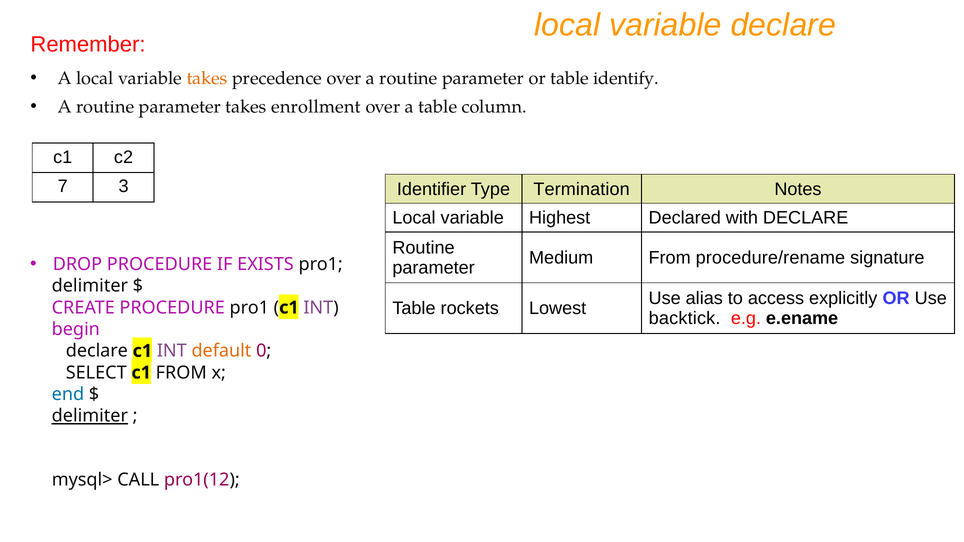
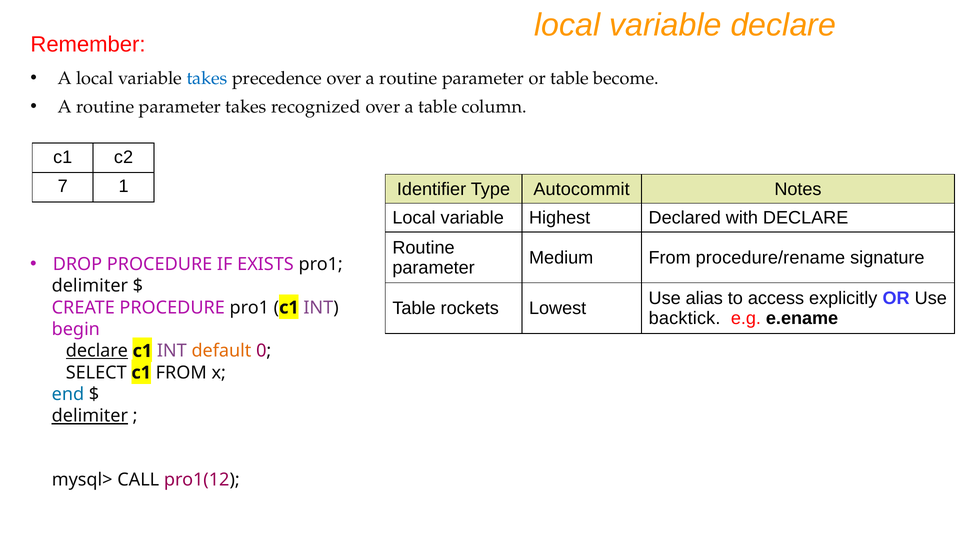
takes at (207, 78) colour: orange -> blue
identify: identify -> become
enrollment: enrollment -> recognized
3: 3 -> 1
Termination: Termination -> Autocommit
declare at (97, 351) underline: none -> present
